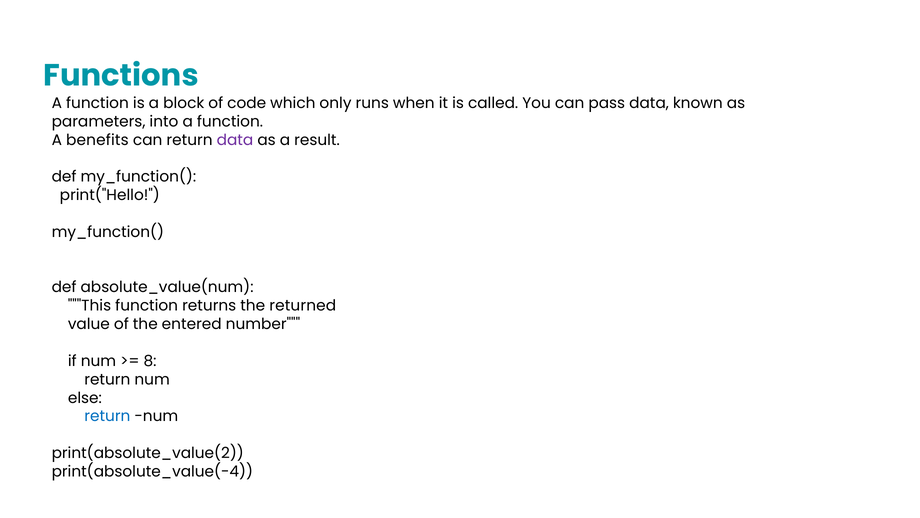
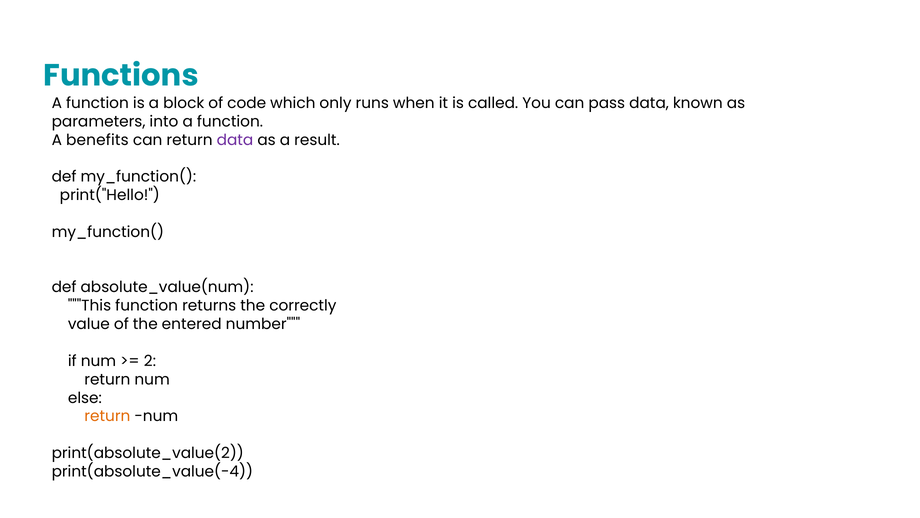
returned: returned -> correctly
8: 8 -> 2
return at (107, 416) colour: blue -> orange
